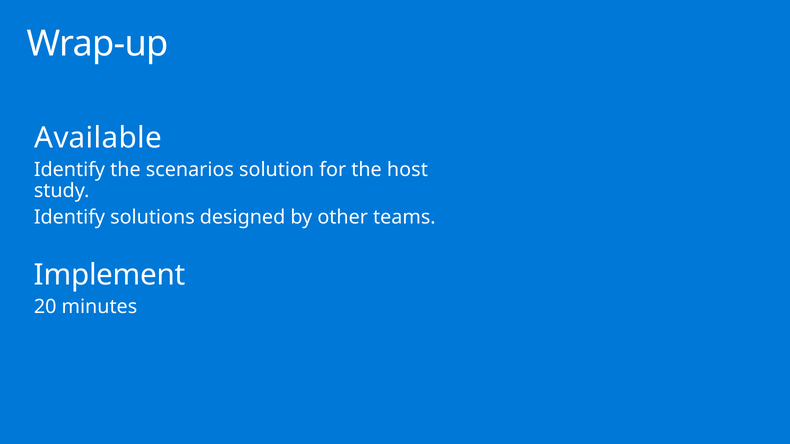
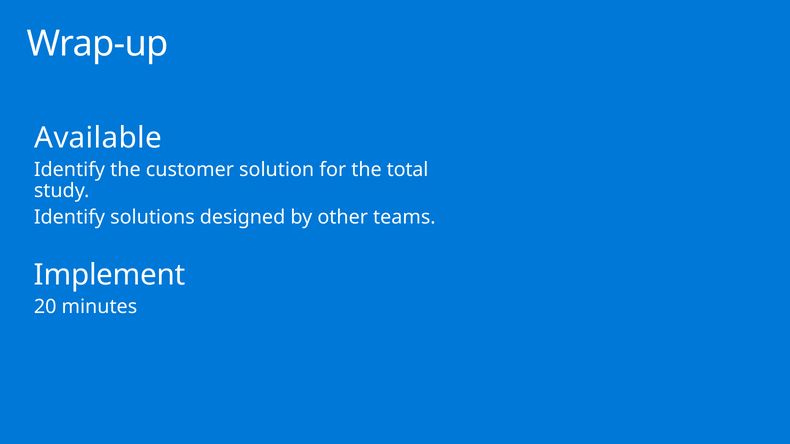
scenarios: scenarios -> customer
host: host -> total
